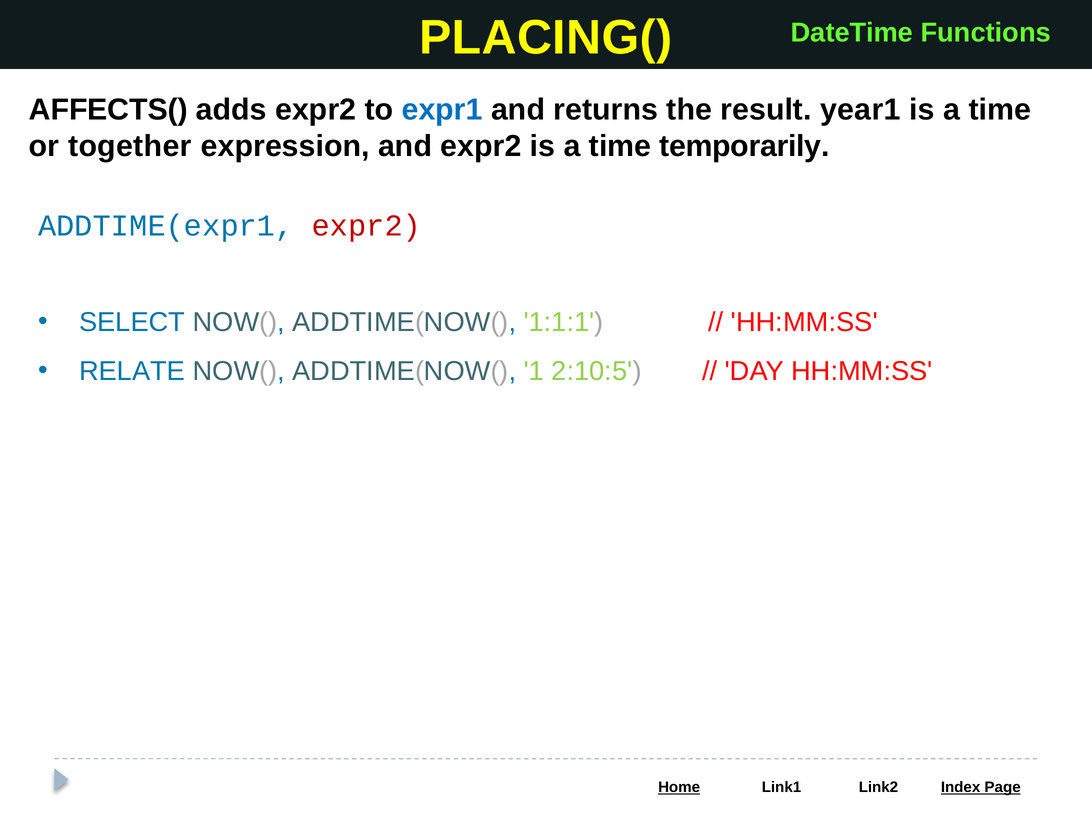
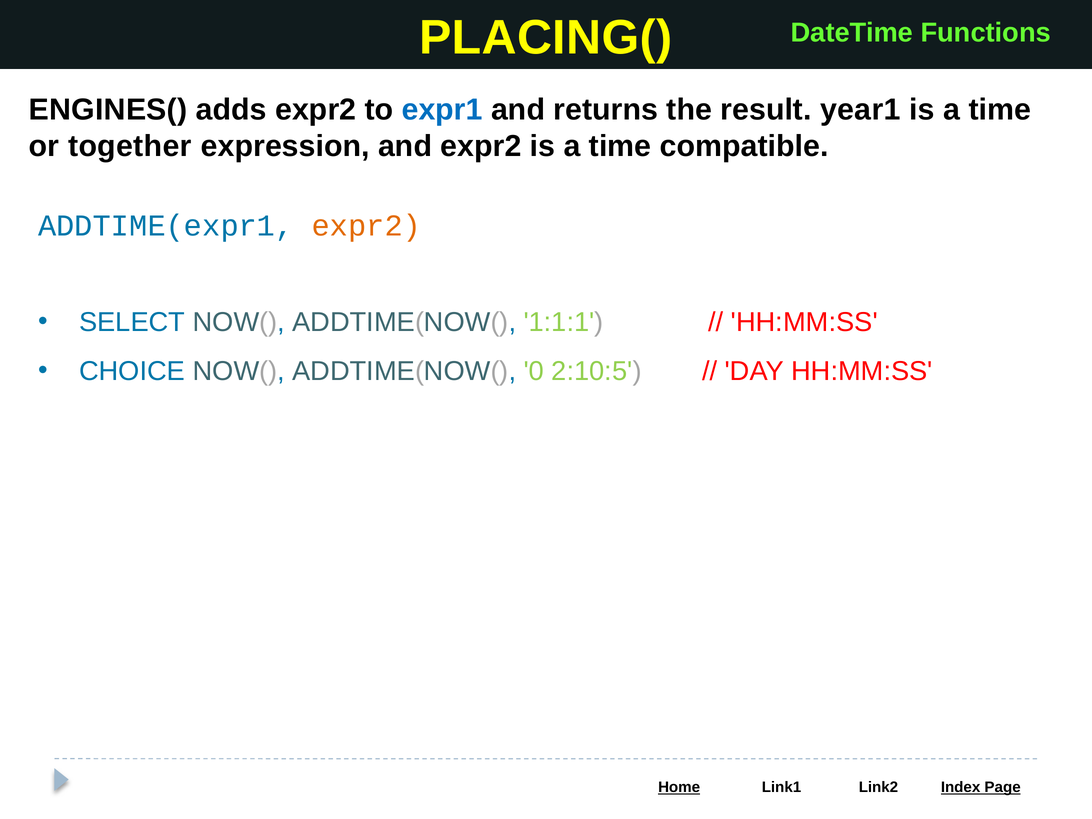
AFFECTS(: AFFECTS( -> ENGINES(
temporarily: temporarily -> compatible
expr2 at (366, 226) colour: red -> orange
RELATE: RELATE -> CHOICE
1: 1 -> 0
